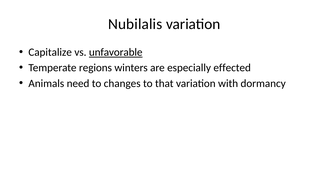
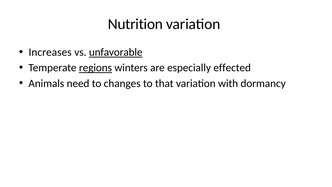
Nubilalis: Nubilalis -> Nutrition
Capitalize: Capitalize -> Increases
regions underline: none -> present
